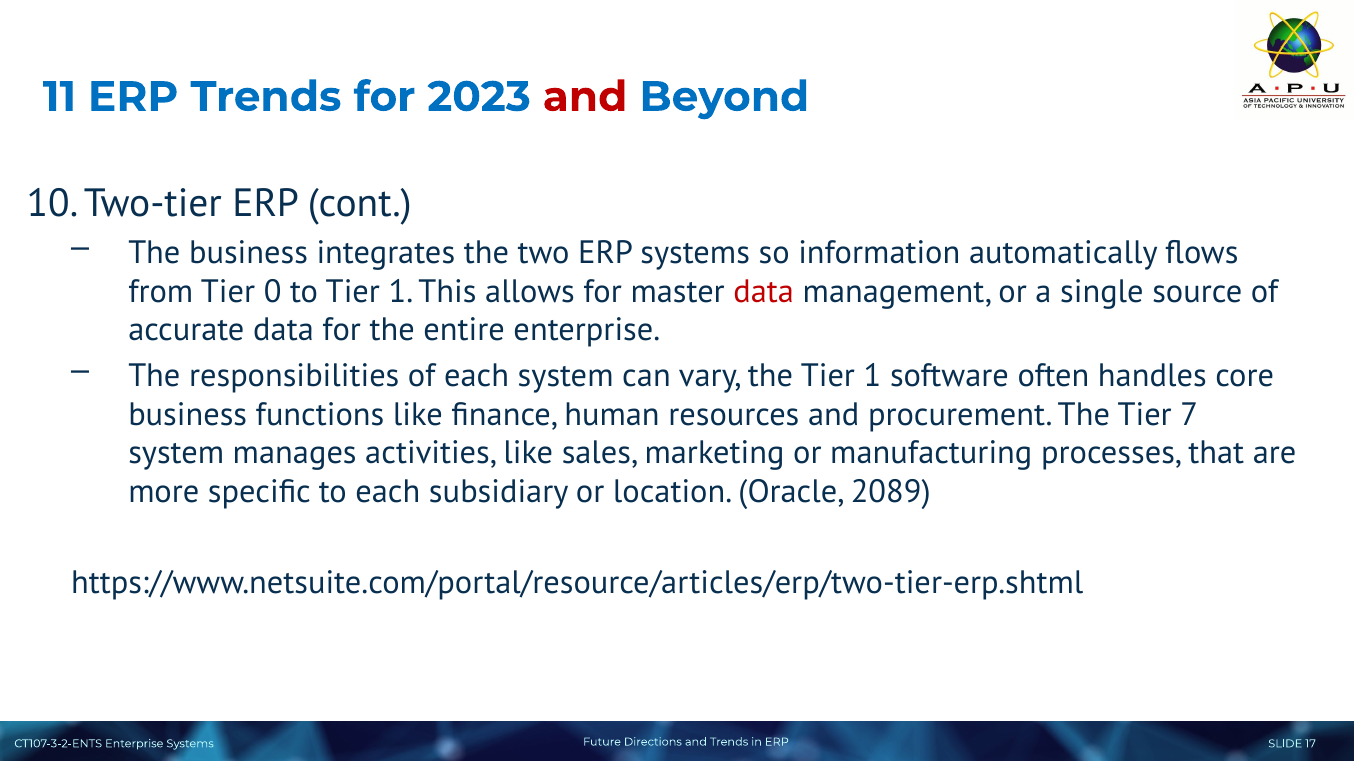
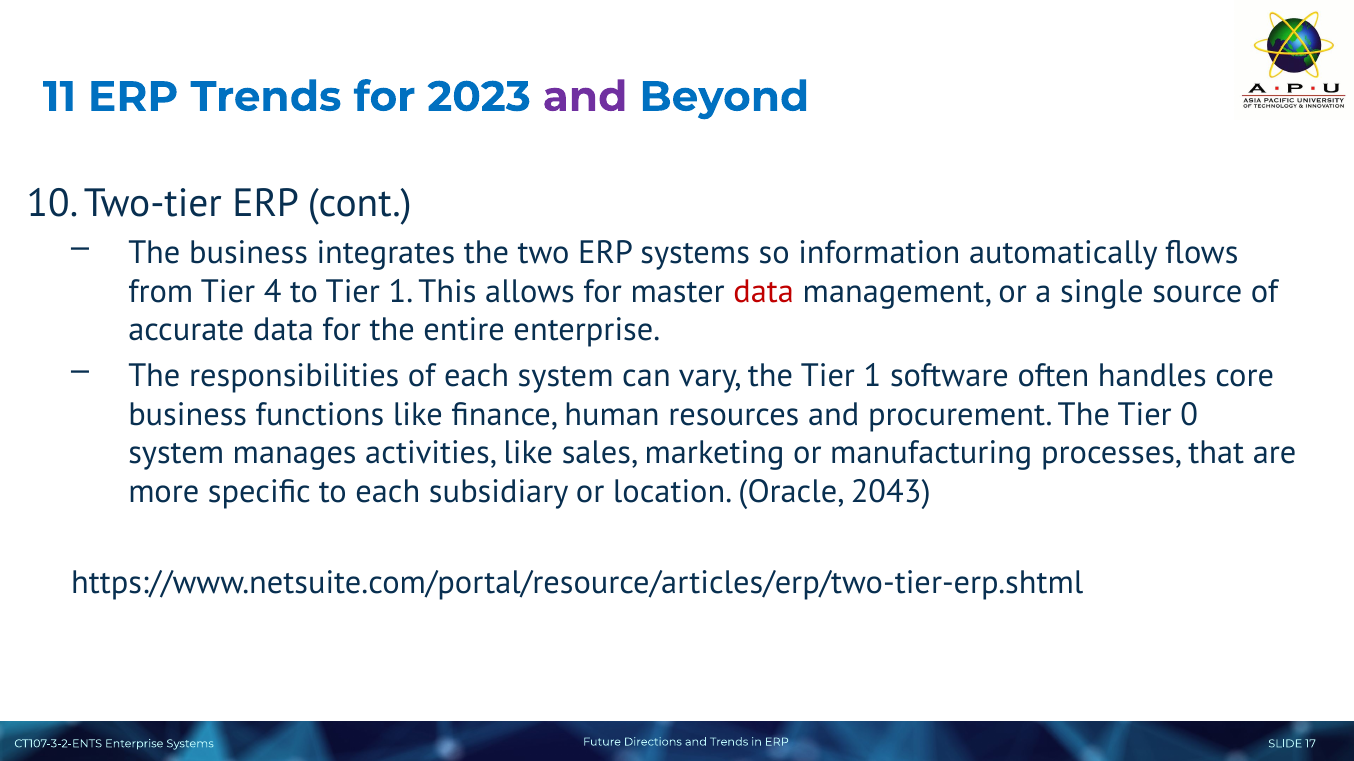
and at (585, 97) colour: red -> purple
0: 0 -> 4
7: 7 -> 0
2089: 2089 -> 2043
